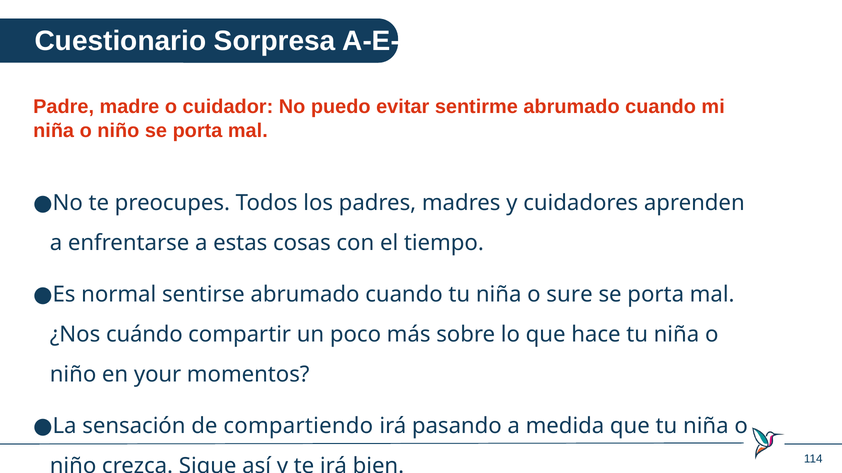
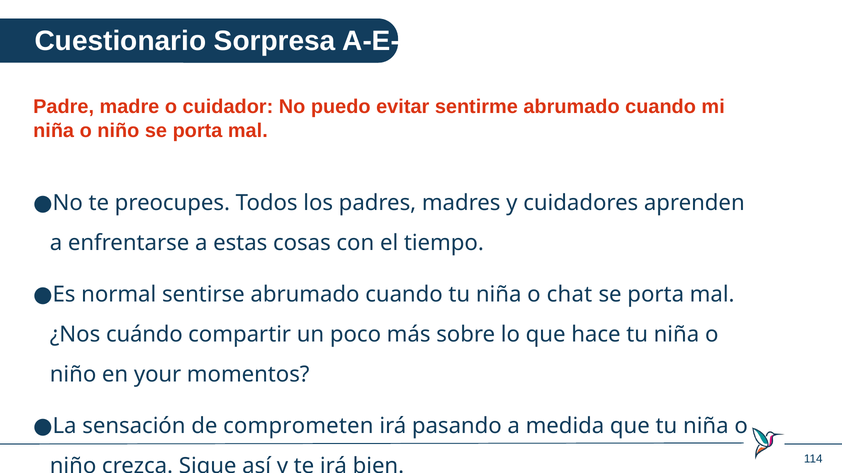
sure: sure -> chat
compartiendo: compartiendo -> comprometen
